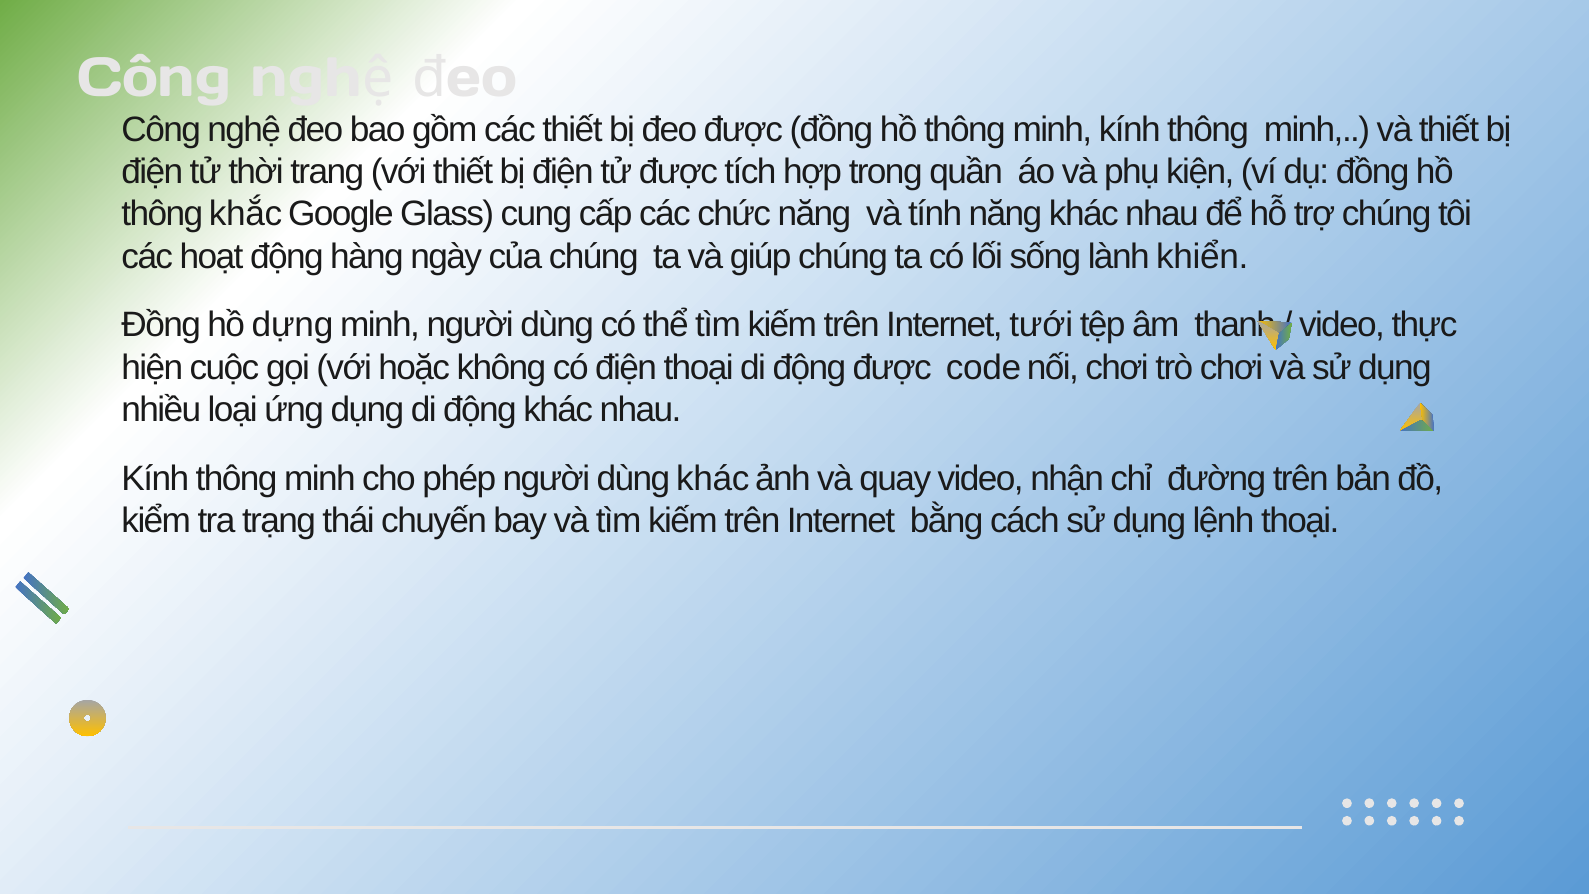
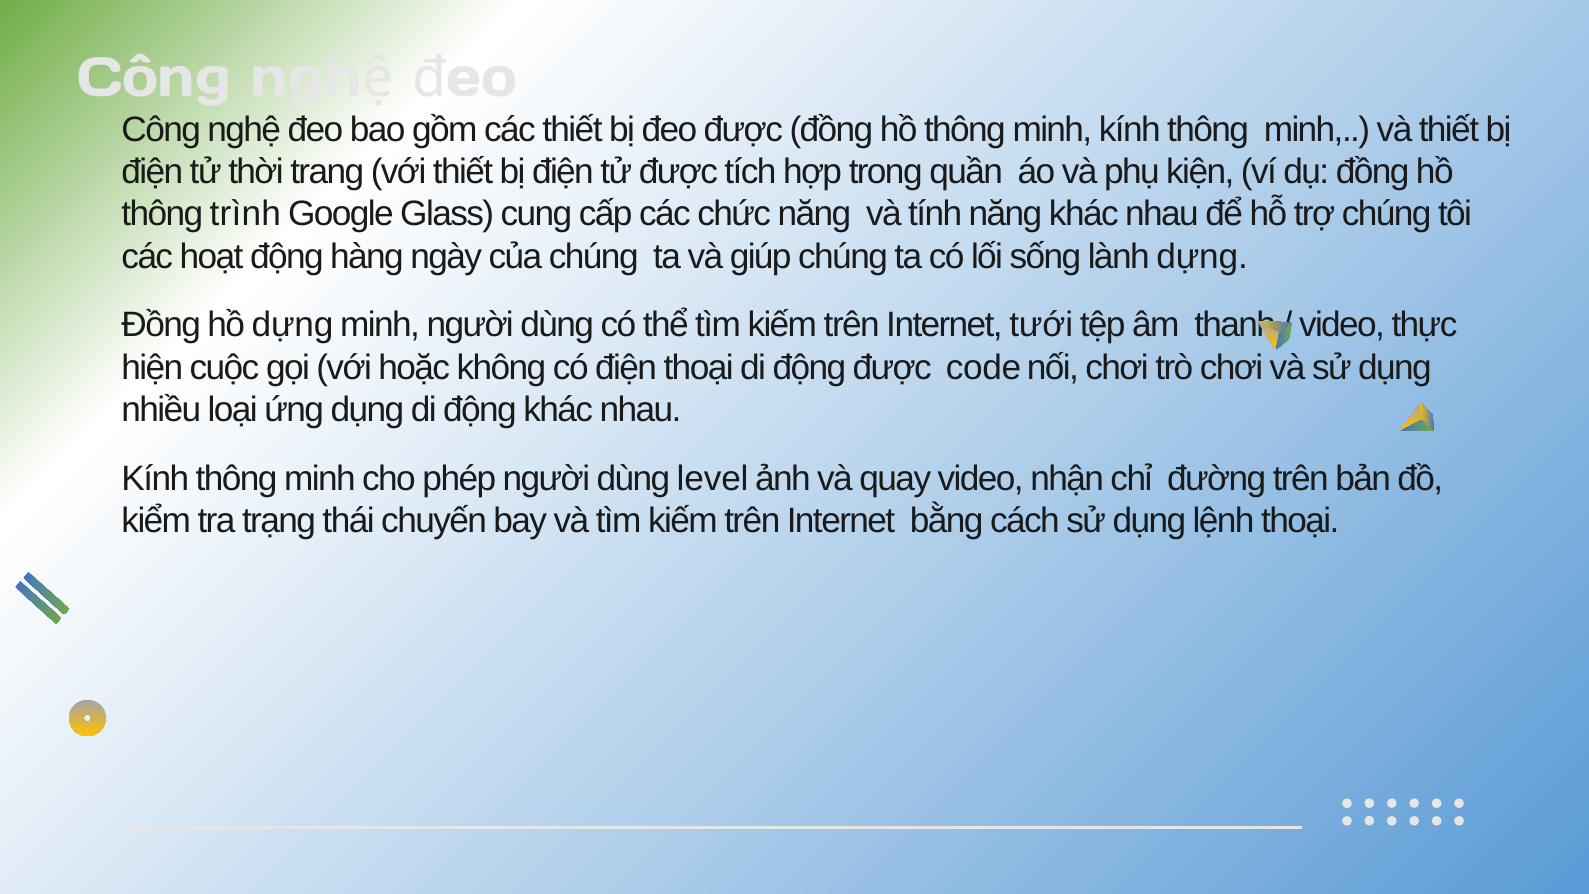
khắc: khắc -> trình
lành khiển: khiển -> dựng
dùng khác: khác -> level
